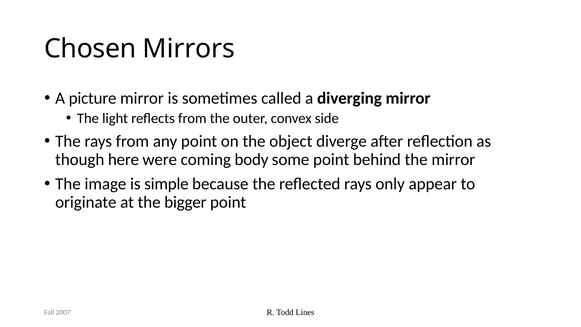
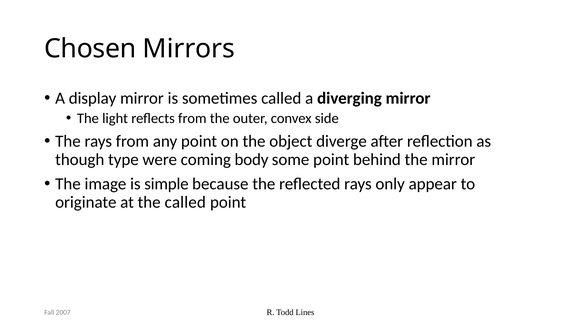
picture: picture -> display
here: here -> type
the bigger: bigger -> called
